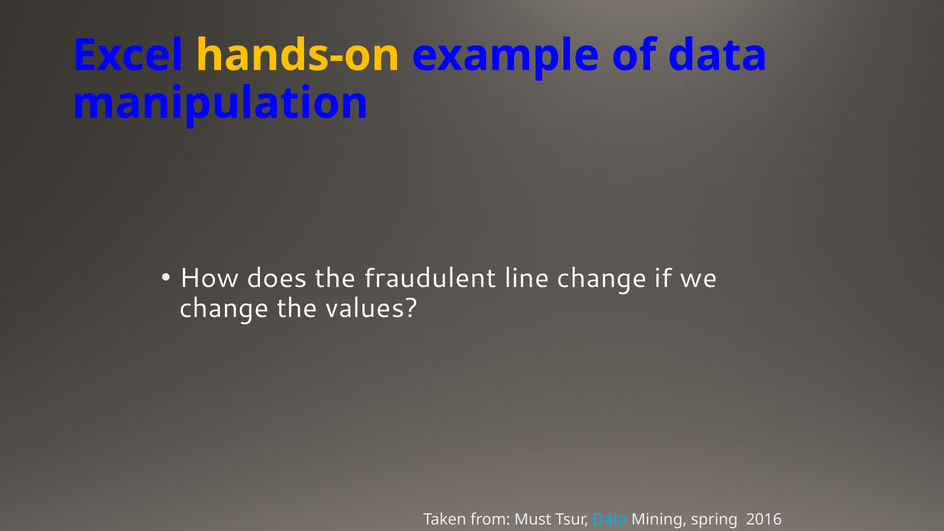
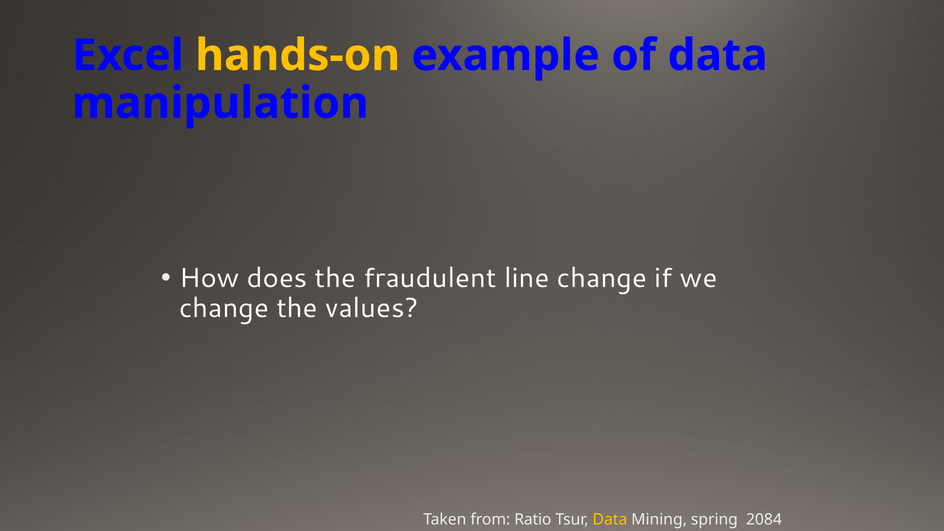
Must: Must -> Ratio
Data at (610, 520) colour: light blue -> yellow
2016: 2016 -> 2084
